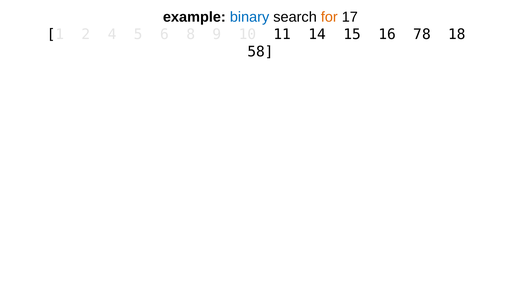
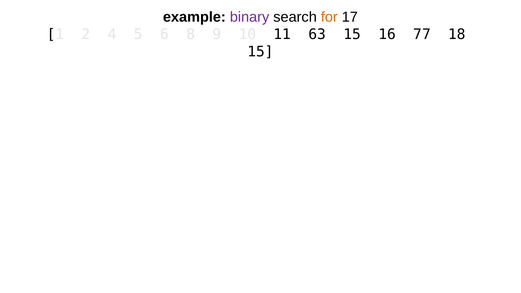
binary colour: blue -> purple
14: 14 -> 63
78: 78 -> 77
58 at (261, 52): 58 -> 15
